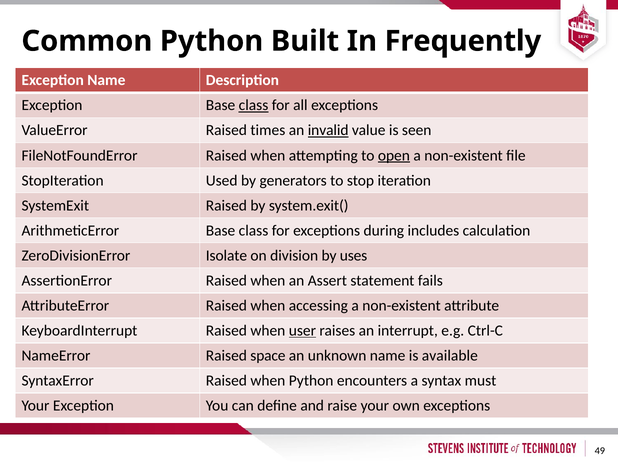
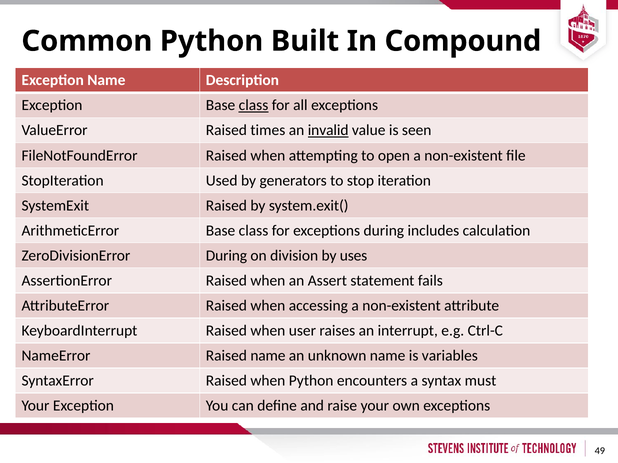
Frequently: Frequently -> Compound
open underline: present -> none
ZeroDivisionError Isolate: Isolate -> During
user underline: present -> none
Raised space: space -> name
available: available -> variables
